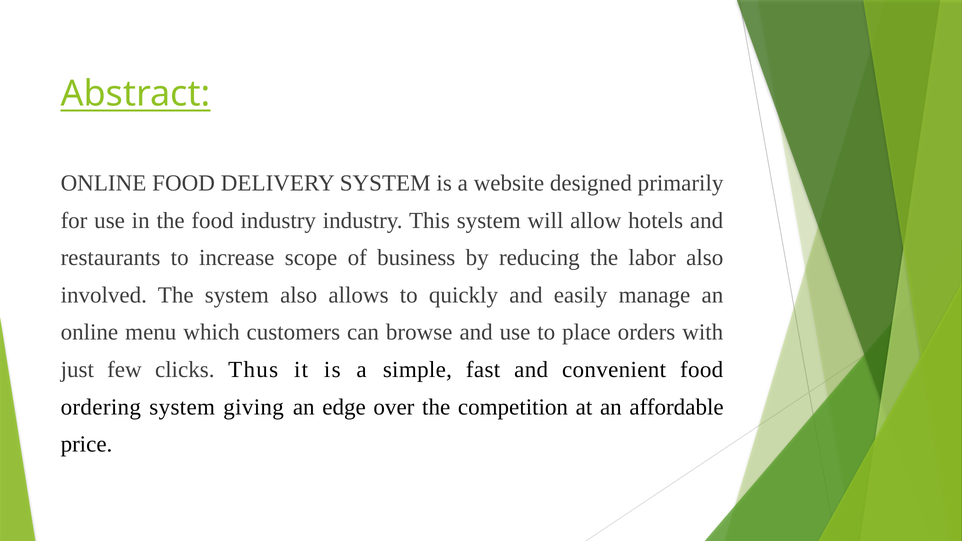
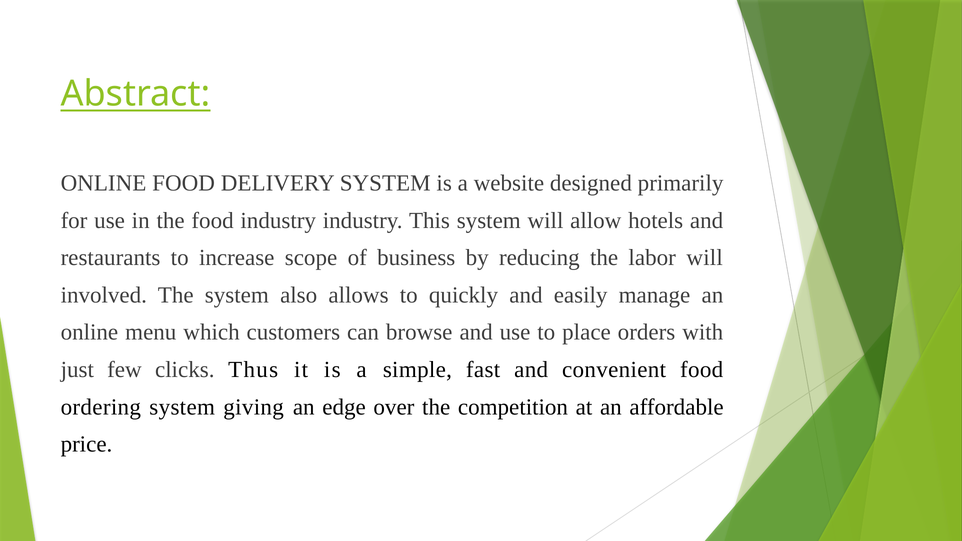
labor also: also -> will
